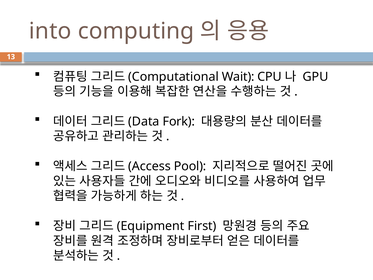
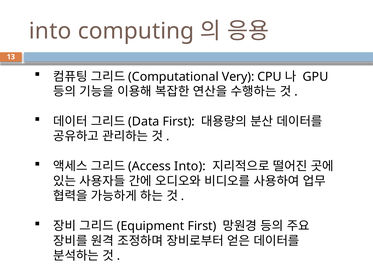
Wait: Wait -> Very
Fork at (179, 121): Fork -> First
Pool at (190, 166): Pool -> Into
